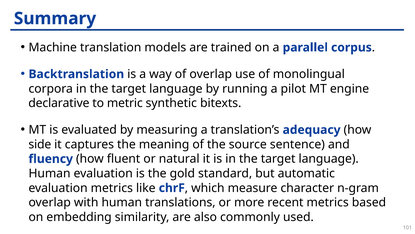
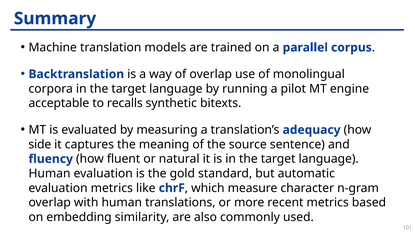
declarative: declarative -> acceptable
metric: metric -> recalls
